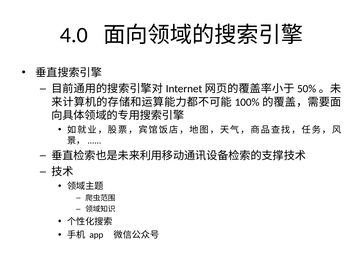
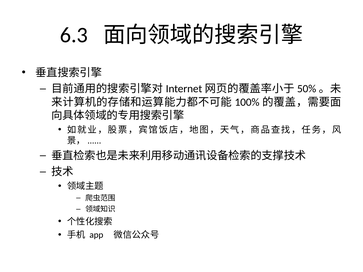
4.0: 4.0 -> 6.3
